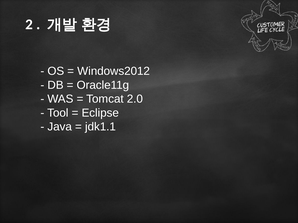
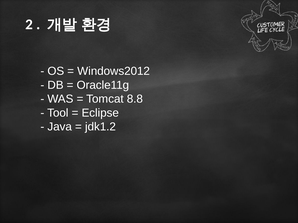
2.0: 2.0 -> 8.8
jdk1.1: jdk1.1 -> jdk1.2
